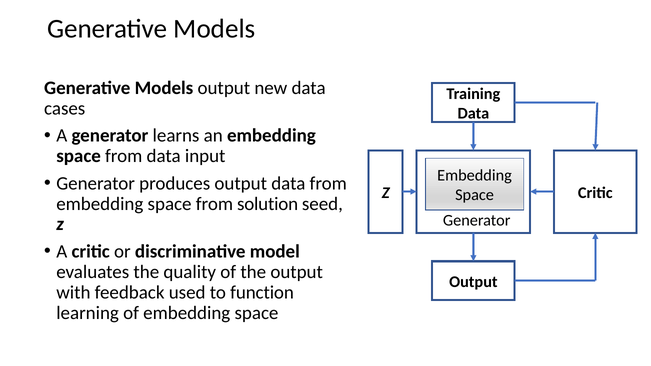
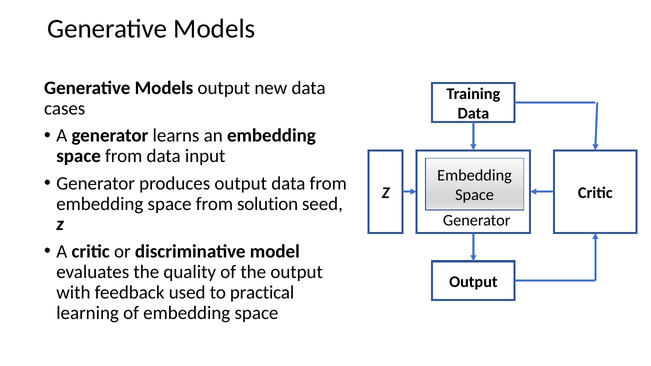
function: function -> practical
